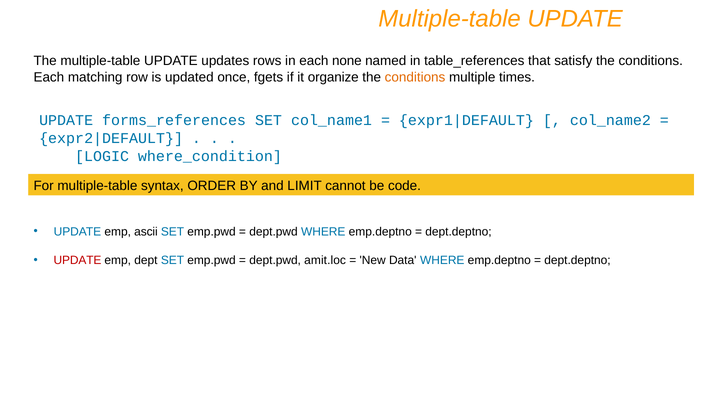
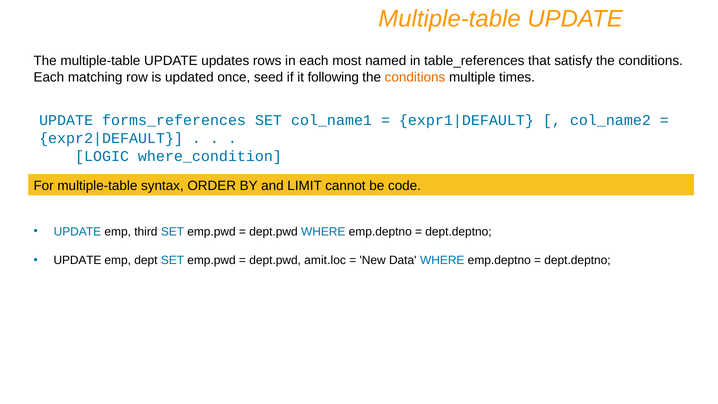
none: none -> most
fgets: fgets -> seed
organize: organize -> following
ascii: ascii -> third
UPDATE at (78, 260) colour: red -> black
